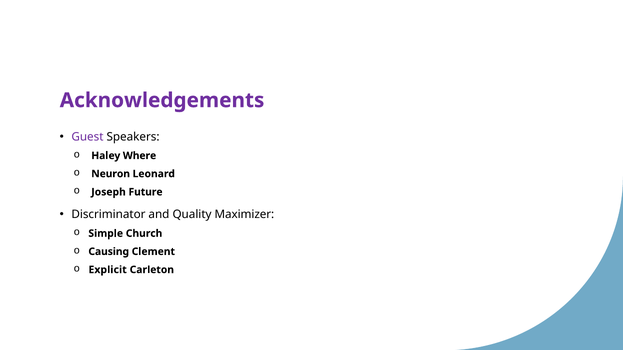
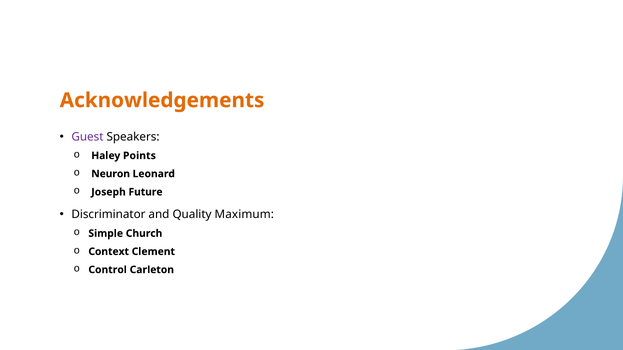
Acknowledgements colour: purple -> orange
Where: Where -> Points
Maximizer: Maximizer -> Maximum
Causing: Causing -> Context
Explicit: Explicit -> Control
